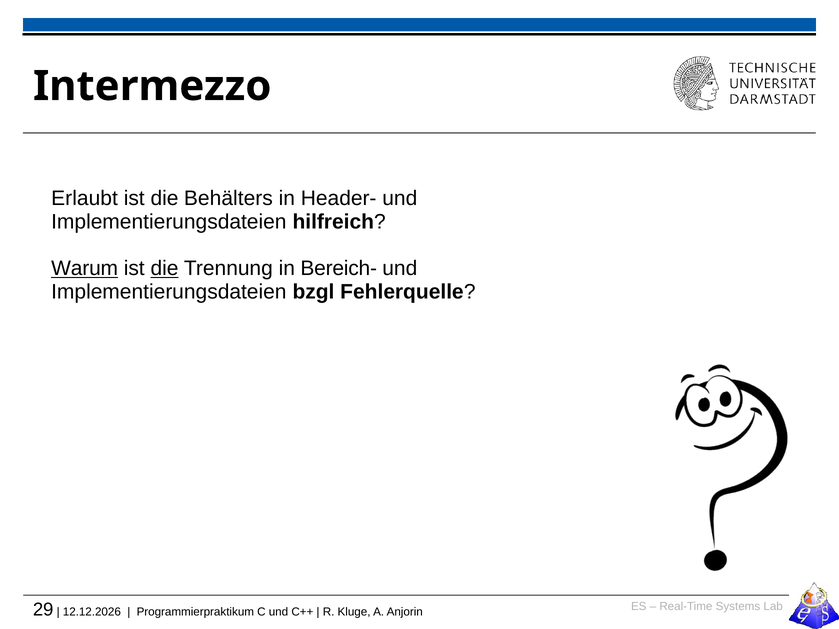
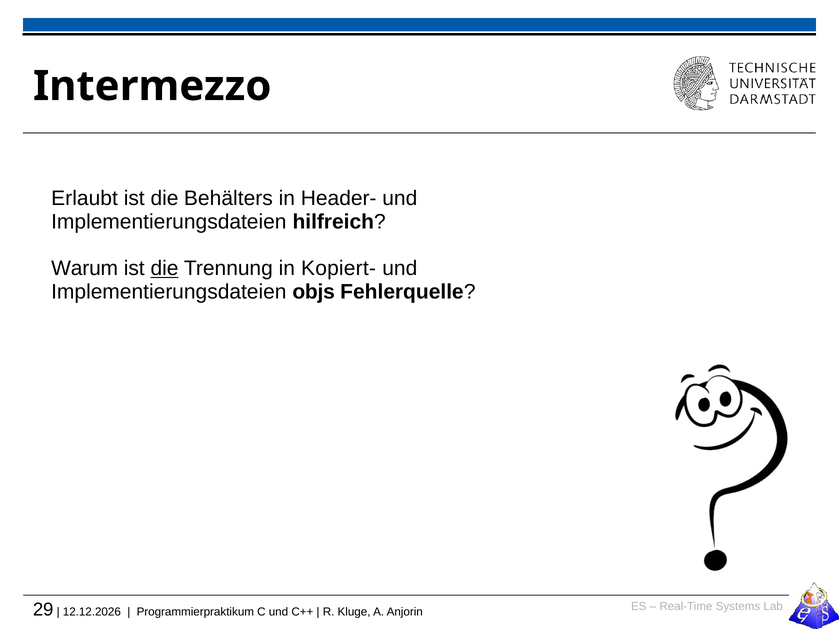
Warum underline: present -> none
Bereich-: Bereich- -> Kopiert-
bzgl: bzgl -> objs
